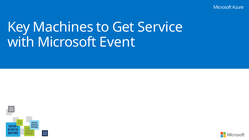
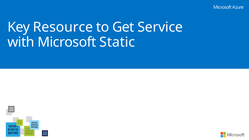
Machines: Machines -> Resource
Event: Event -> Static
